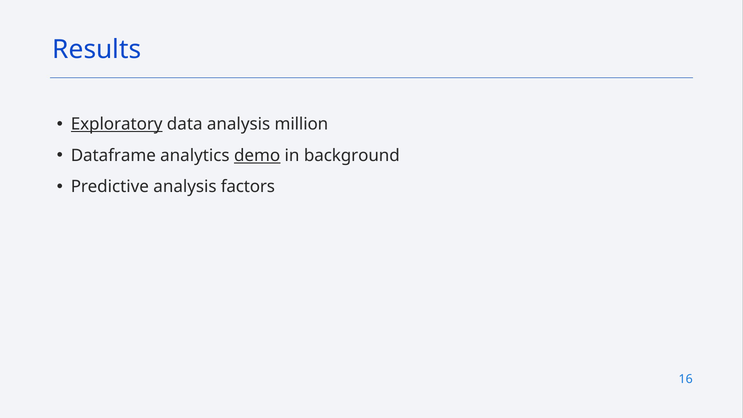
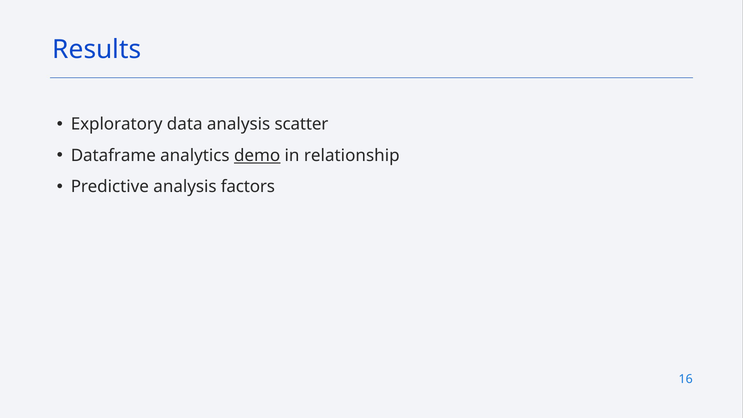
Exploratory underline: present -> none
million: million -> scatter
background: background -> relationship
